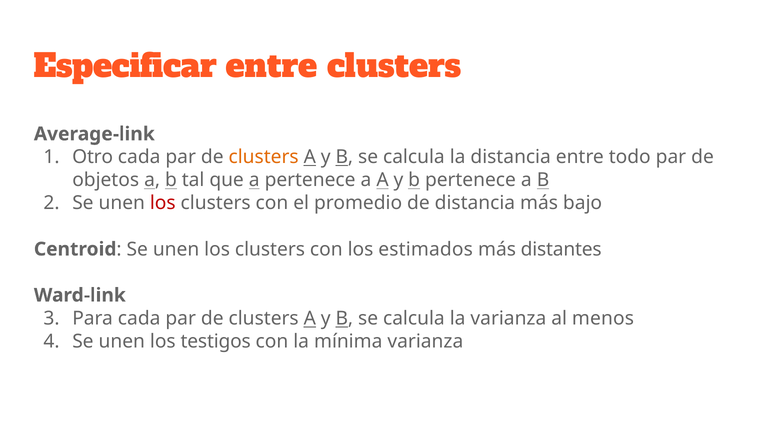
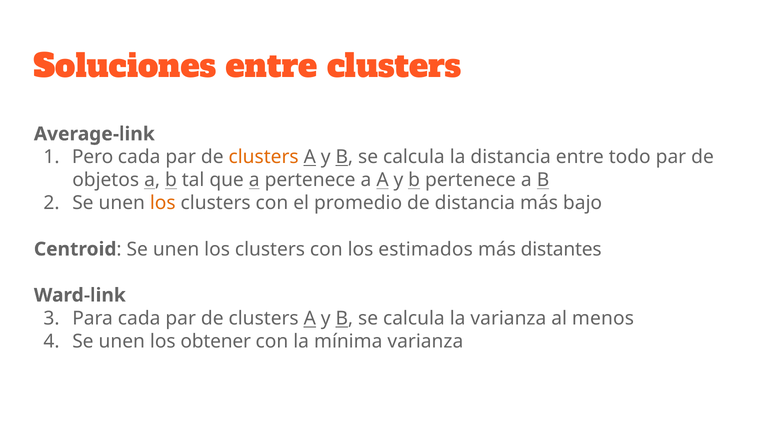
Especificar: Especificar -> Soluciones
Otro: Otro -> Pero
los at (163, 203) colour: red -> orange
testigos: testigos -> obtener
